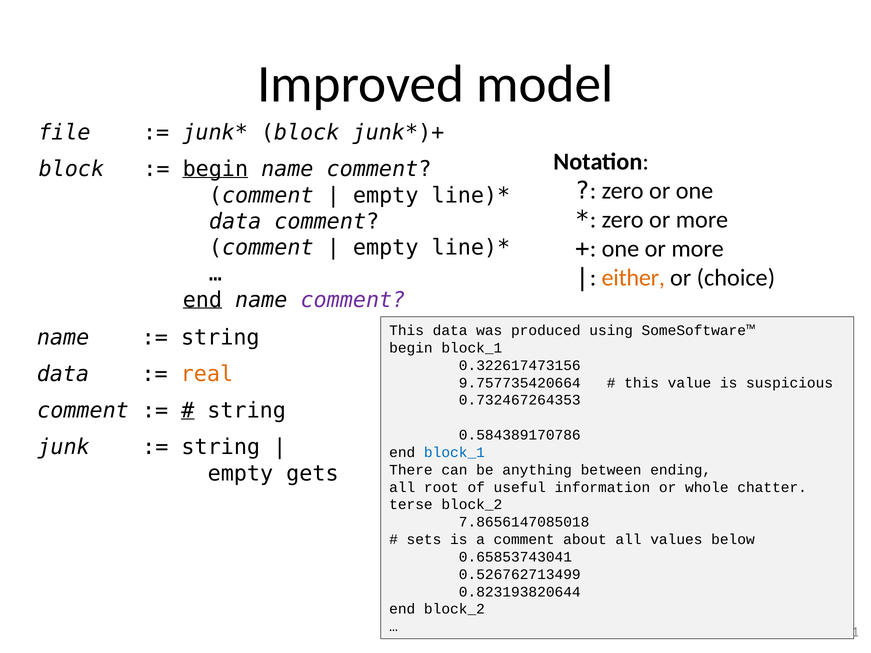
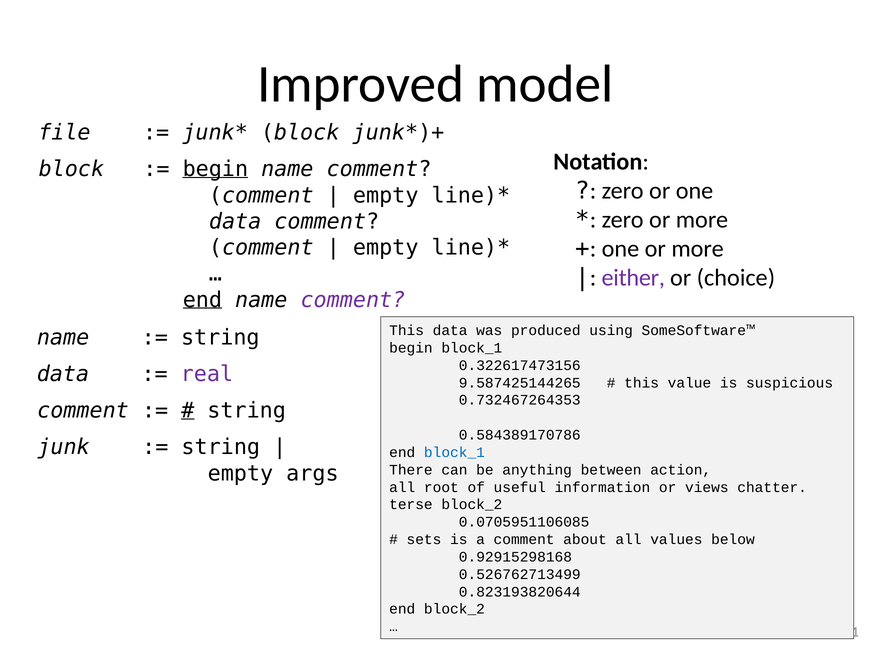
either colour: orange -> purple
real colour: orange -> purple
9.757735420664: 9.757735420664 -> 9.587425144265
gets: gets -> args
ending: ending -> action
whole: whole -> views
7.8656147085018: 7.8656147085018 -> 0.0705951106085
0.65853743041: 0.65853743041 -> 0.92915298168
